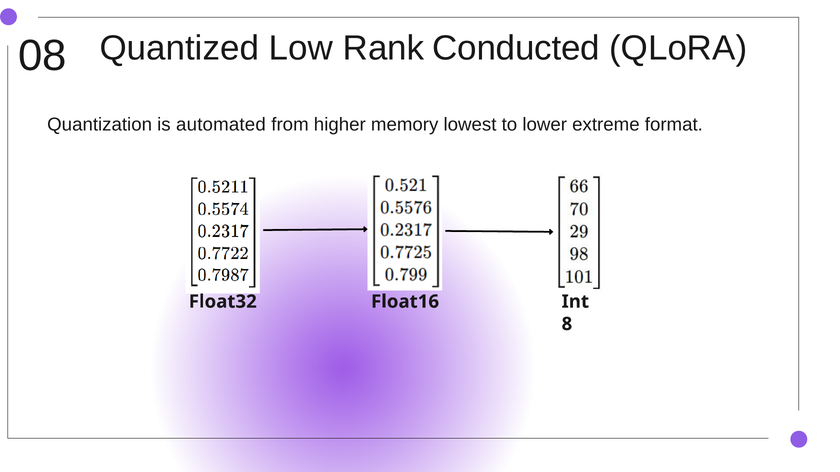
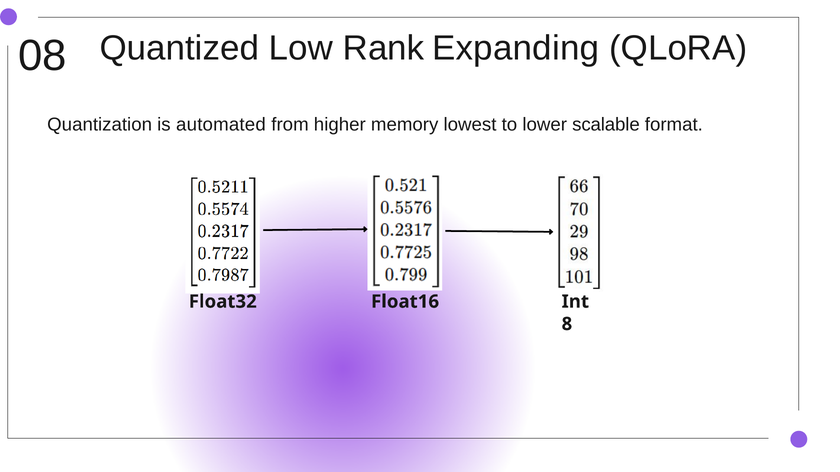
Conducted: Conducted -> Expanding
extreme: extreme -> scalable
